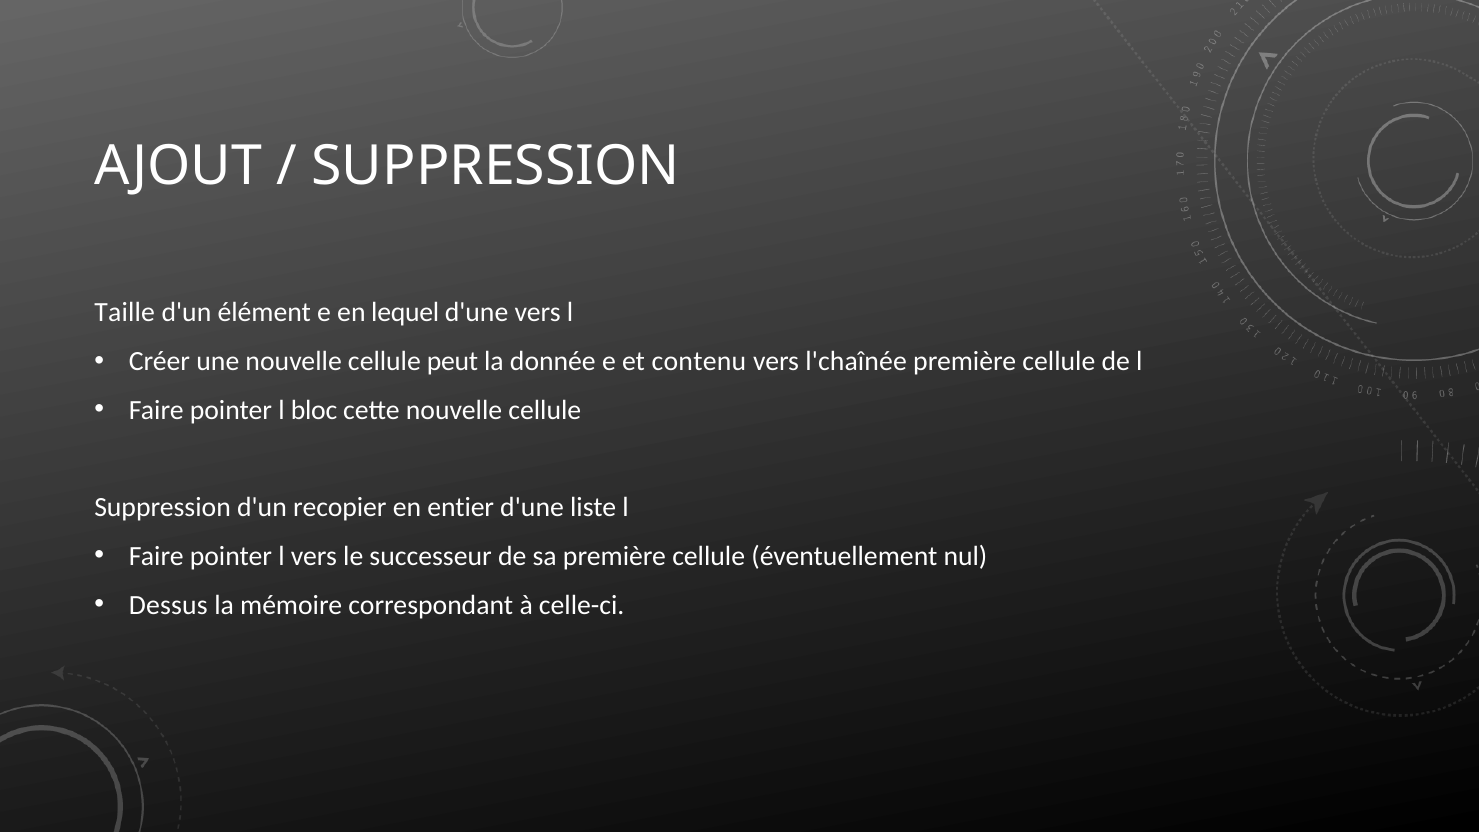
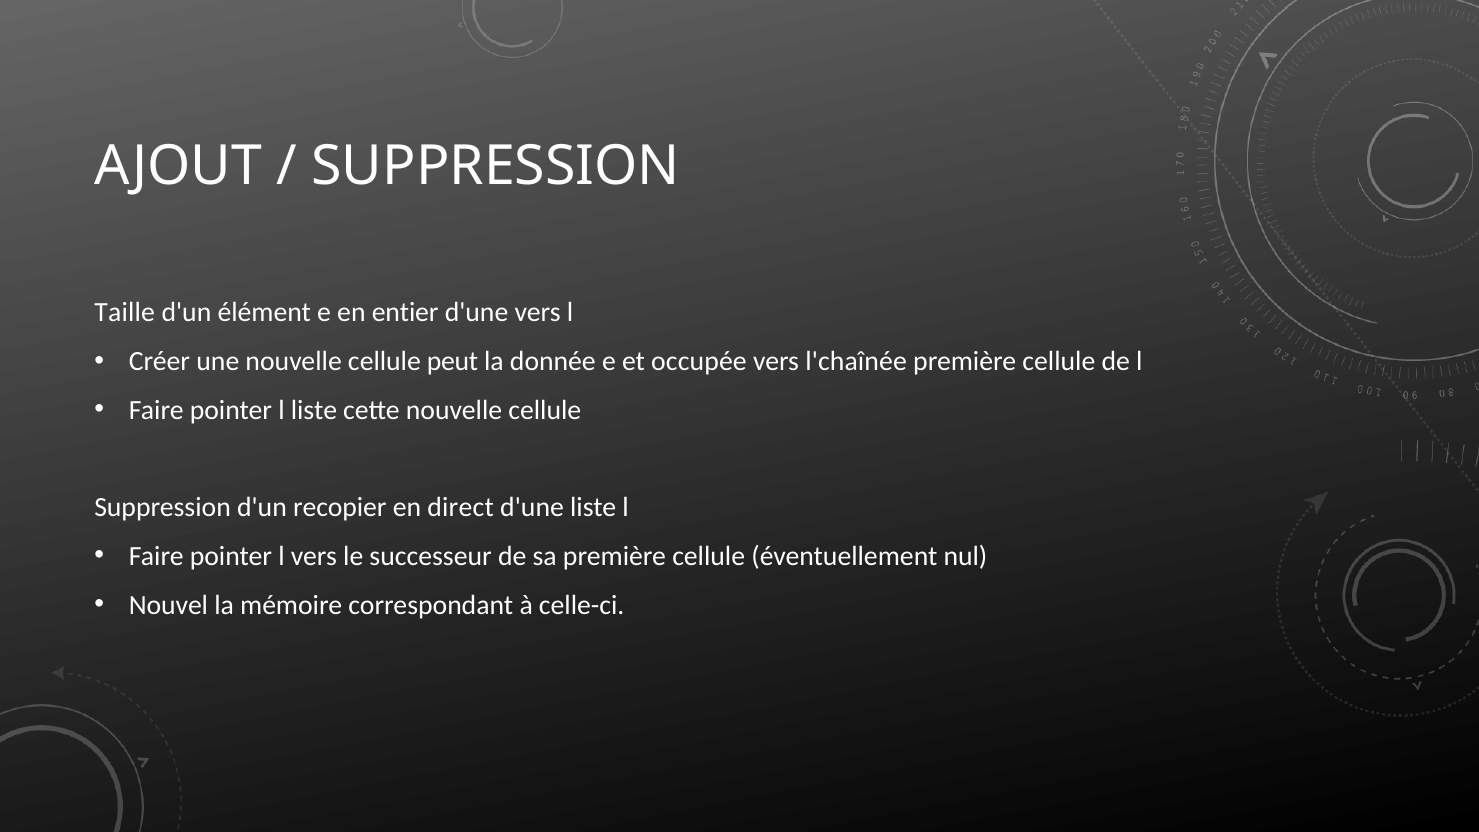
lequel: lequel -> entier
contenu: contenu -> occupée
l bloc: bloc -> liste
entier: entier -> direct
Dessus: Dessus -> Nouvel
